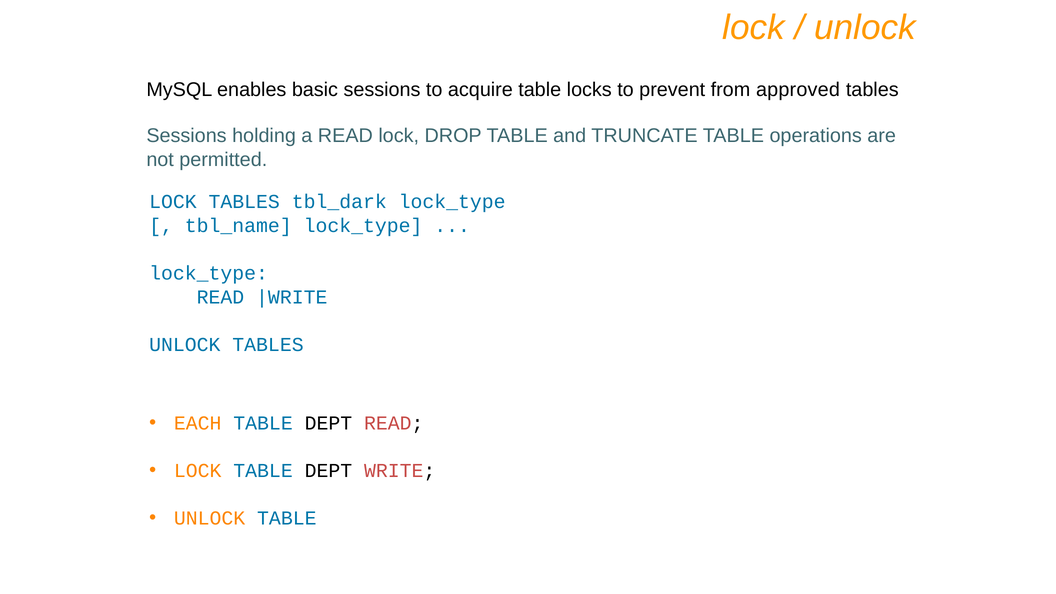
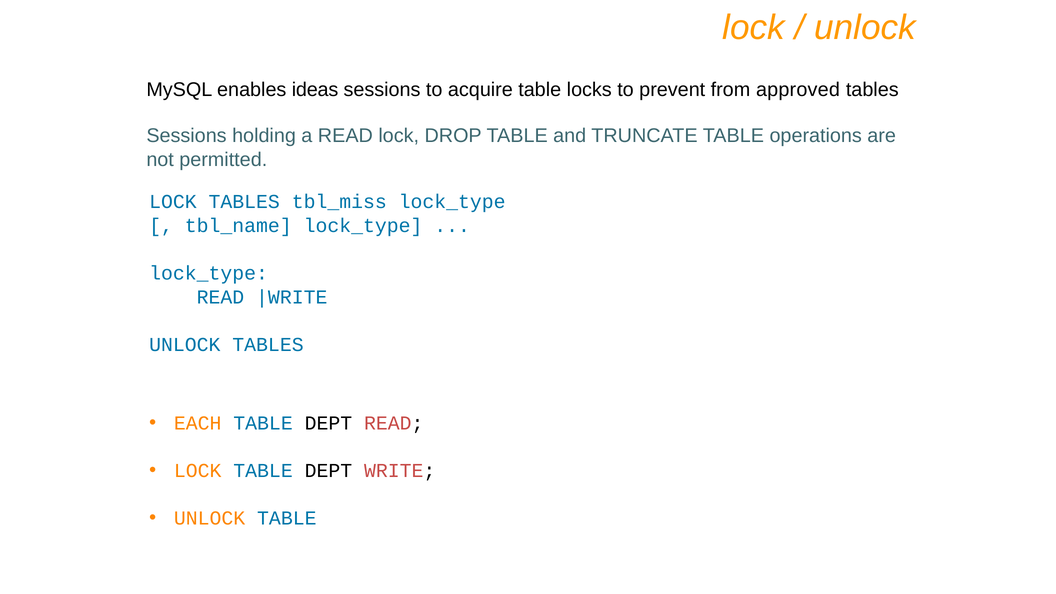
basic: basic -> ideas
tbl_dark: tbl_dark -> tbl_miss
